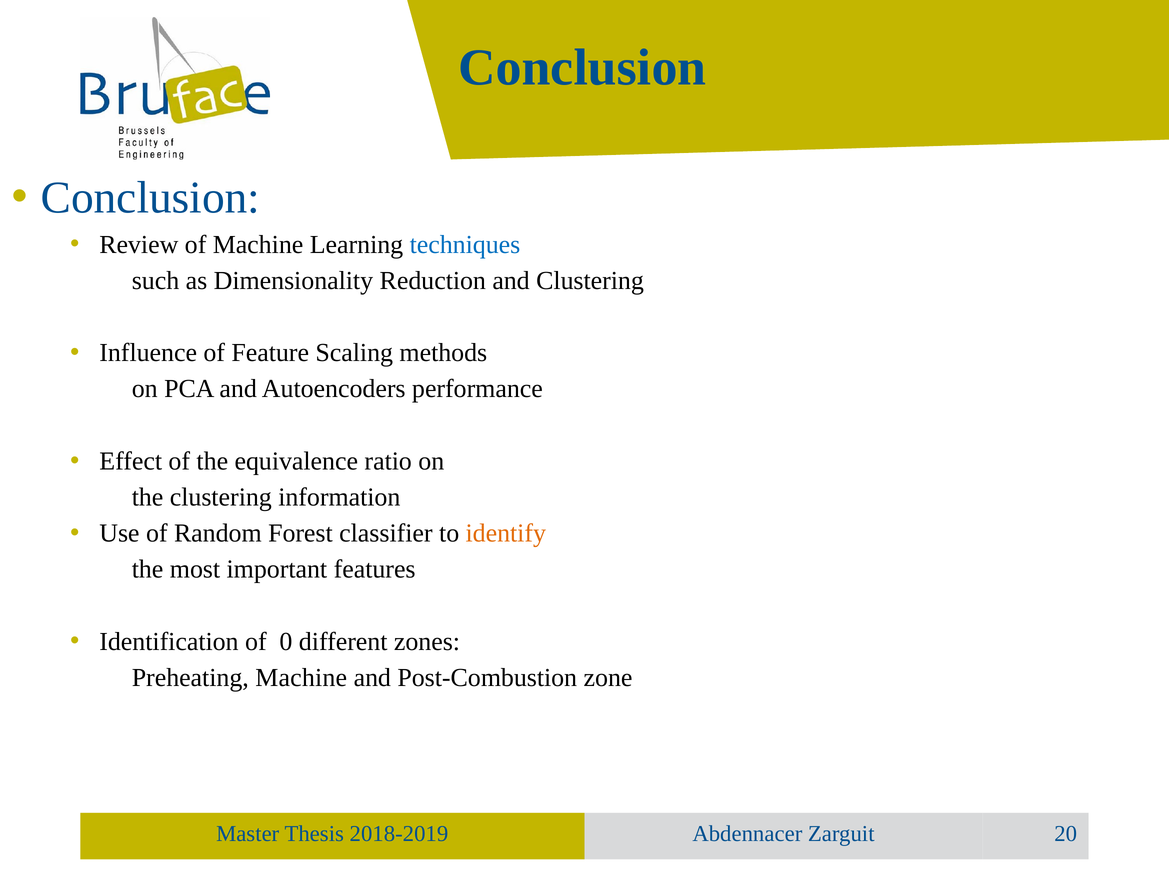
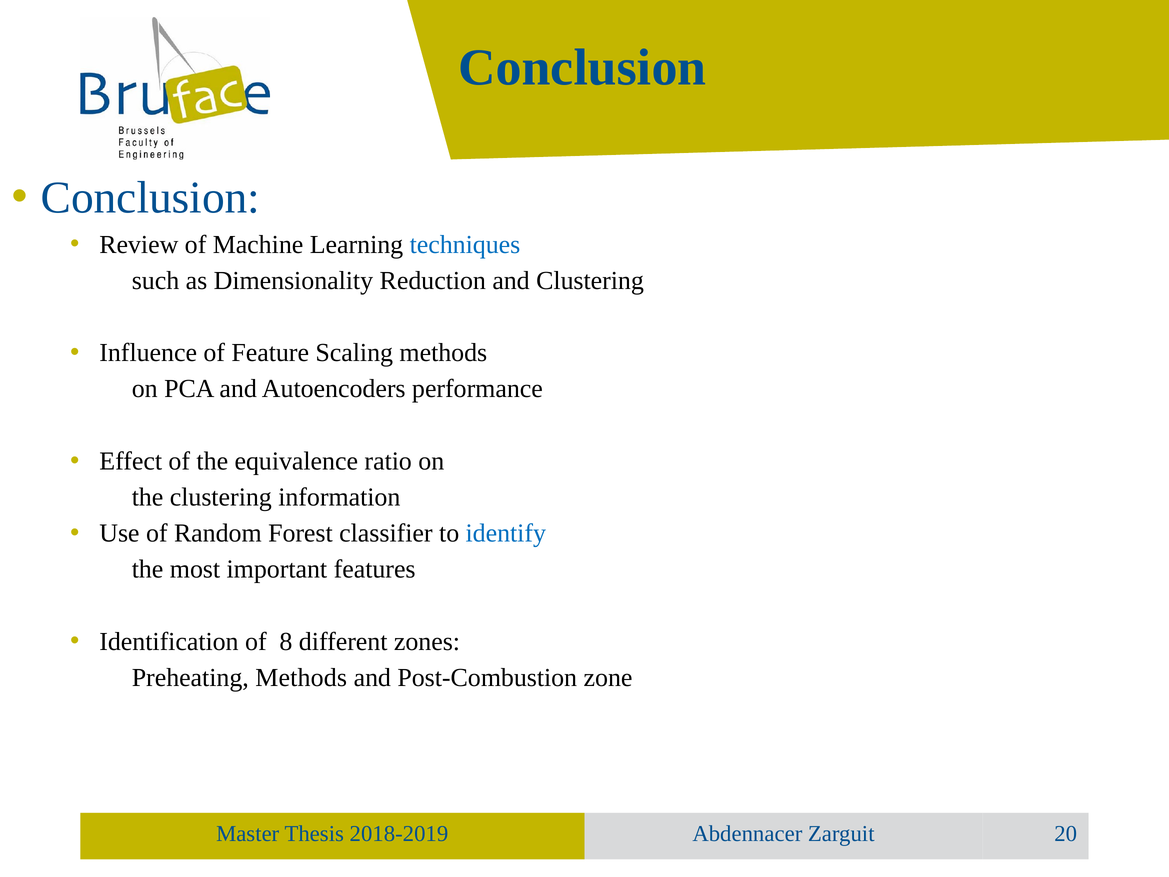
identify colour: orange -> blue
0: 0 -> 8
Preheating Machine: Machine -> Methods
